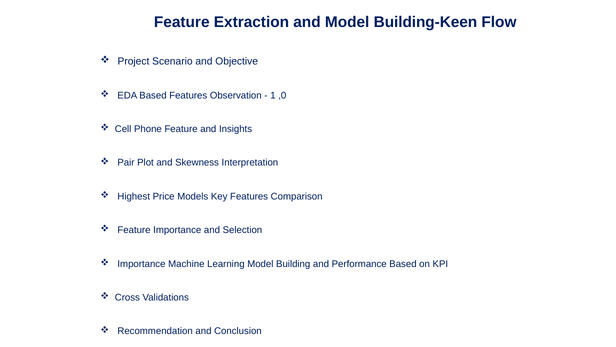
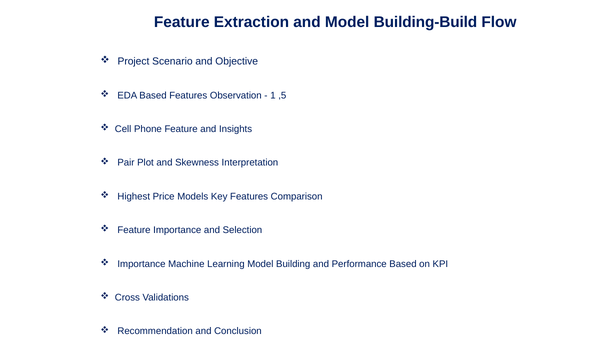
Building-Keen: Building-Keen -> Building-Build
,0: ,0 -> ,5
